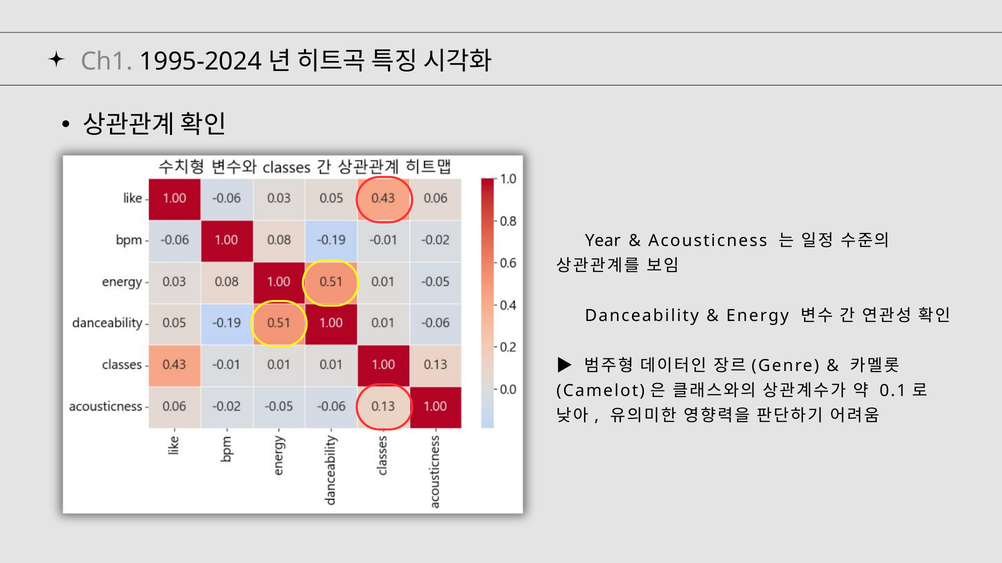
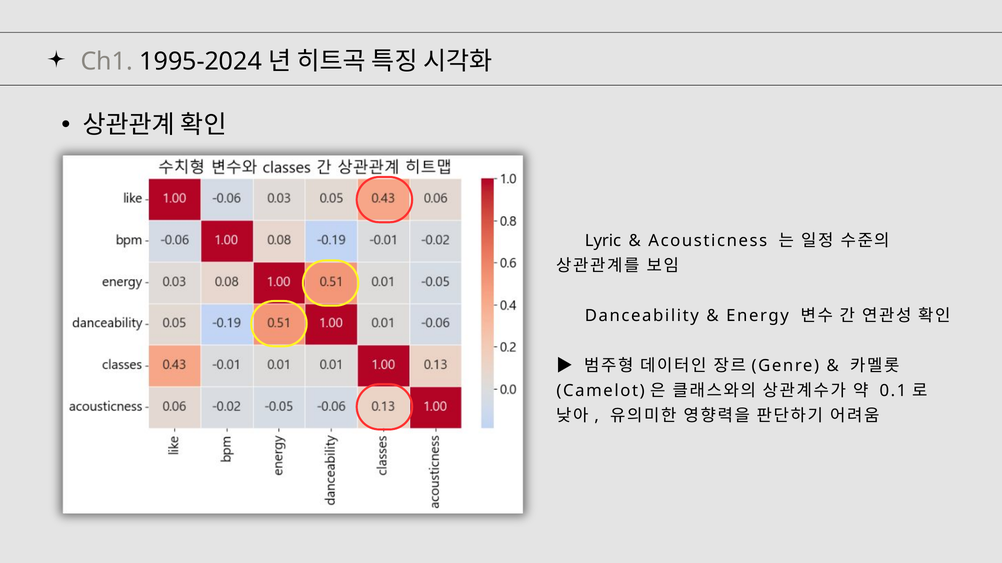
Year: Year -> Lyric
